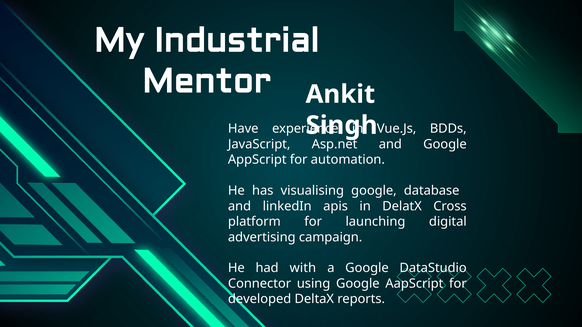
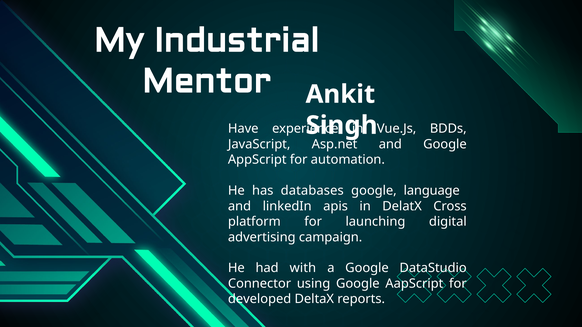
visualising: visualising -> databases
database: database -> language
